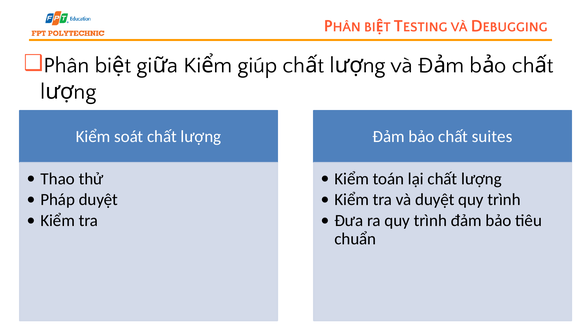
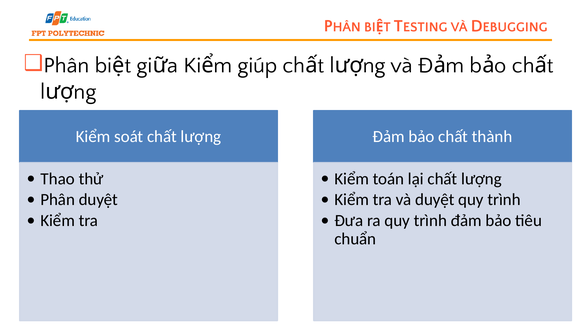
suites: suites -> thành
Pháp at (58, 200): Pháp -> Phân
